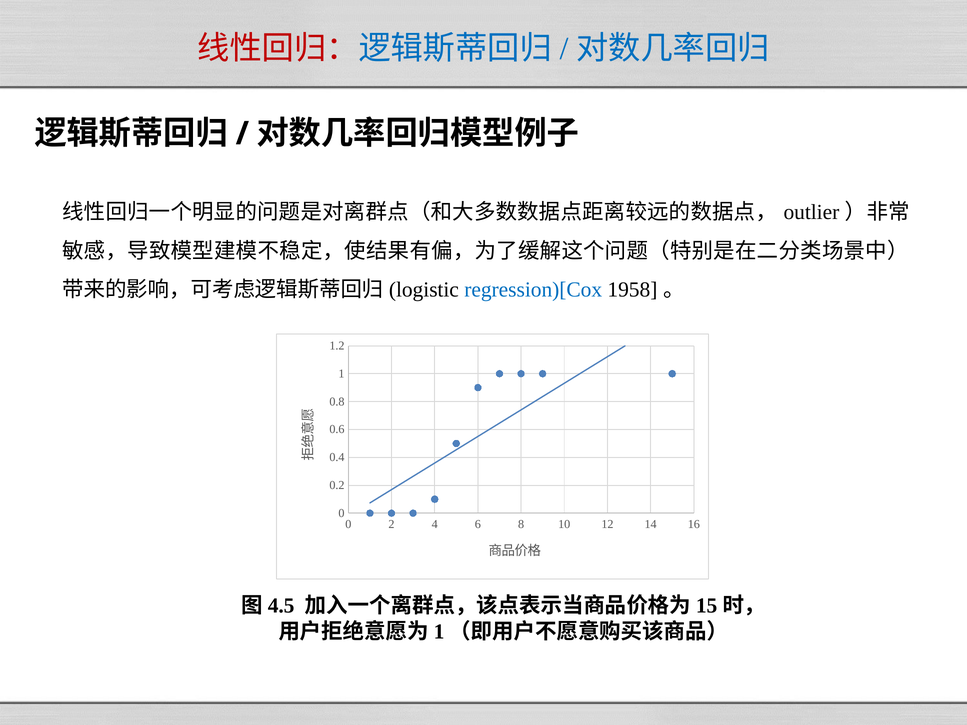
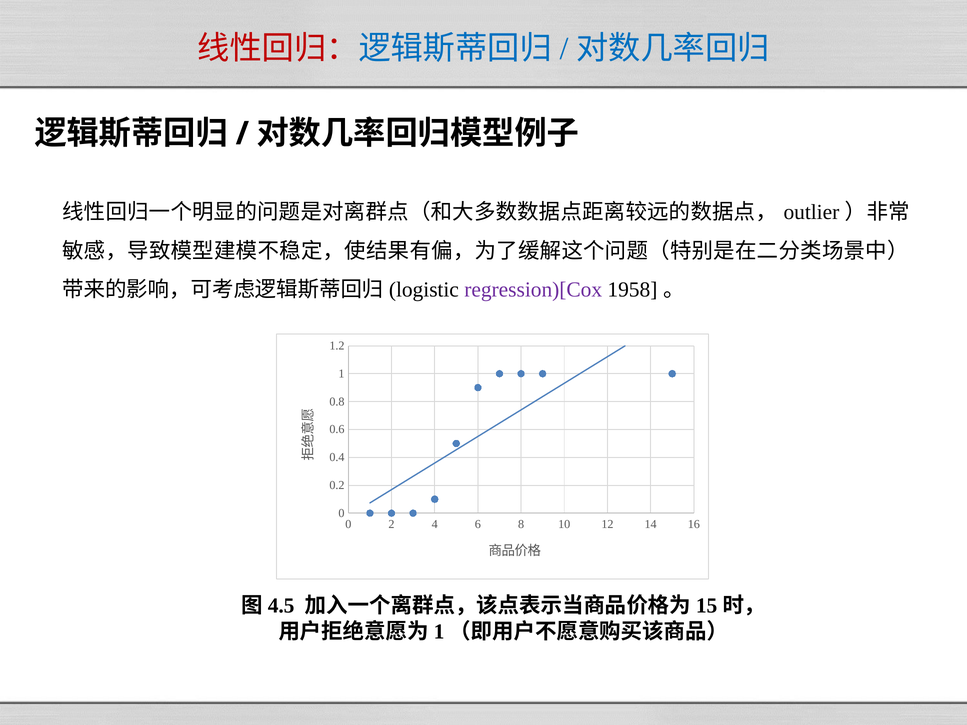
regression)[Cox colour: blue -> purple
